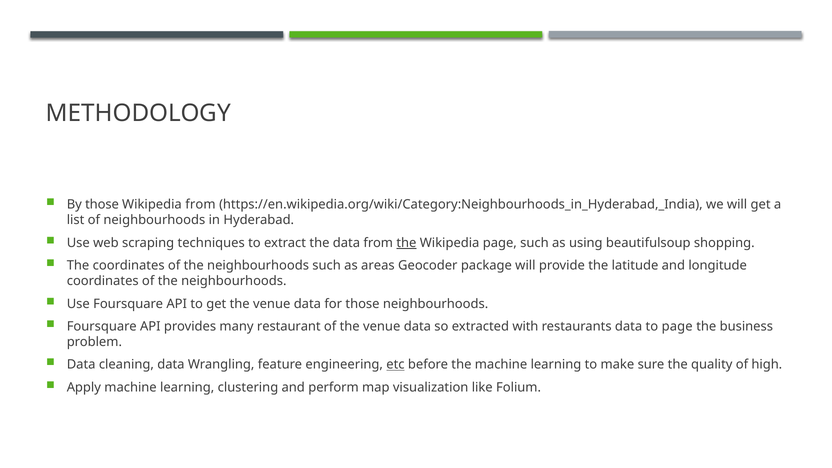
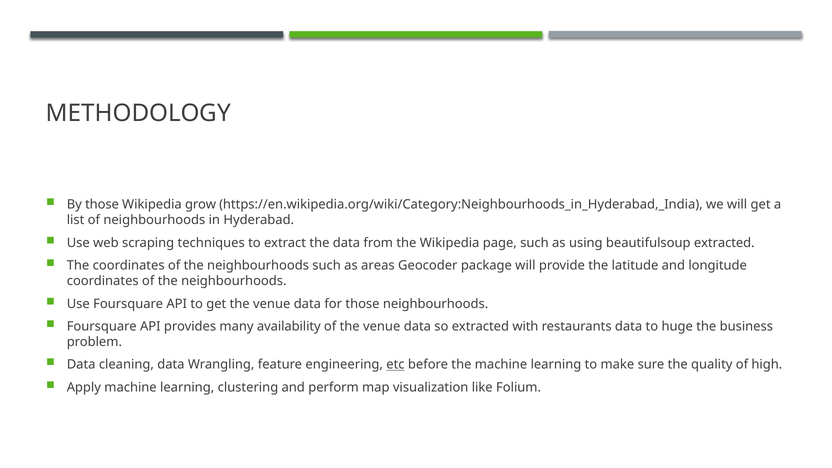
Wikipedia from: from -> grow
the at (406, 243) underline: present -> none
beautifulsoup shopping: shopping -> extracted
restaurant: restaurant -> availability
to page: page -> huge
